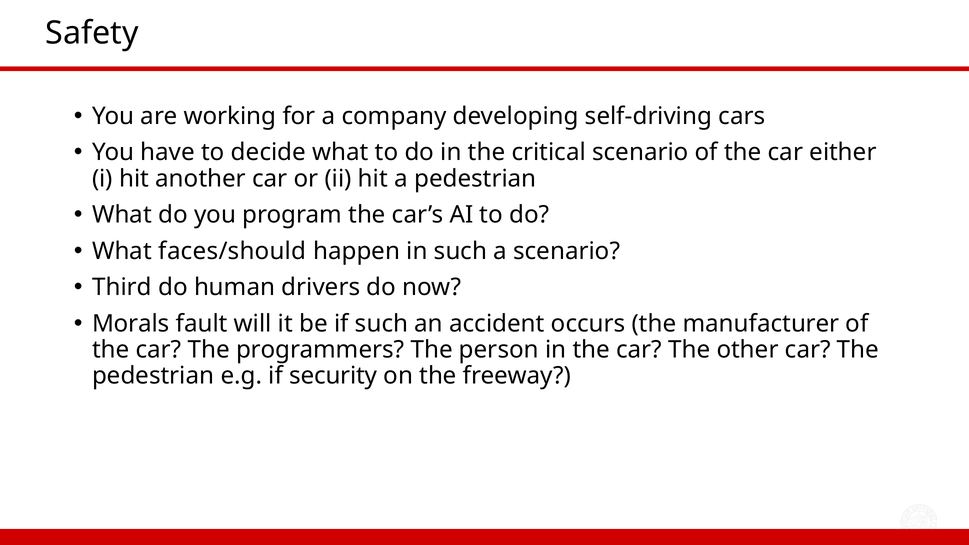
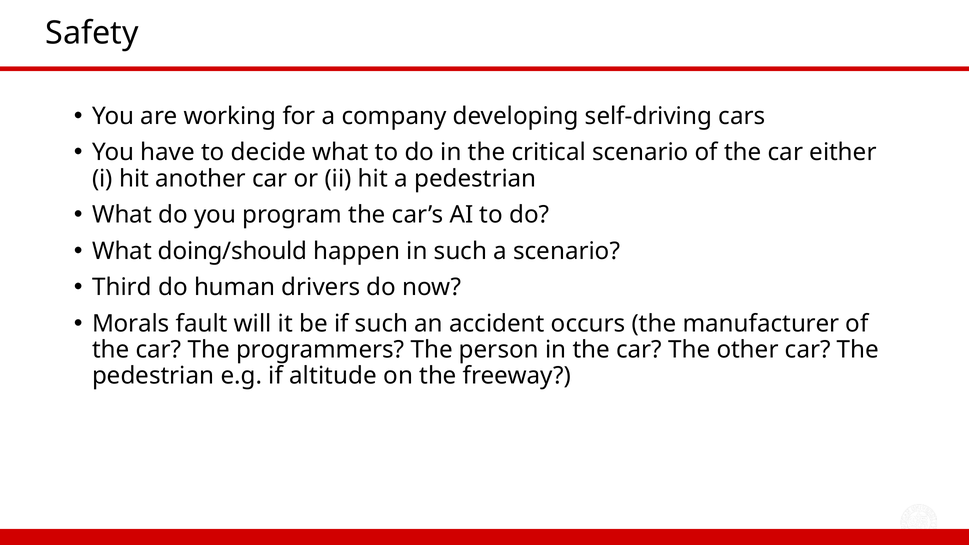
faces/should: faces/should -> doing/should
security: security -> altitude
